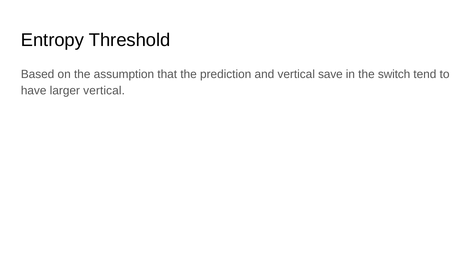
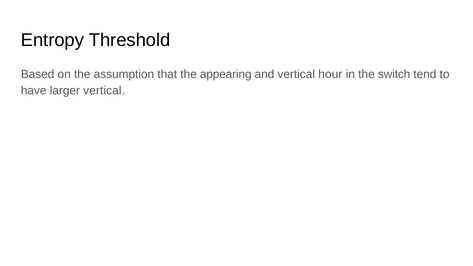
prediction: prediction -> appearing
save: save -> hour
